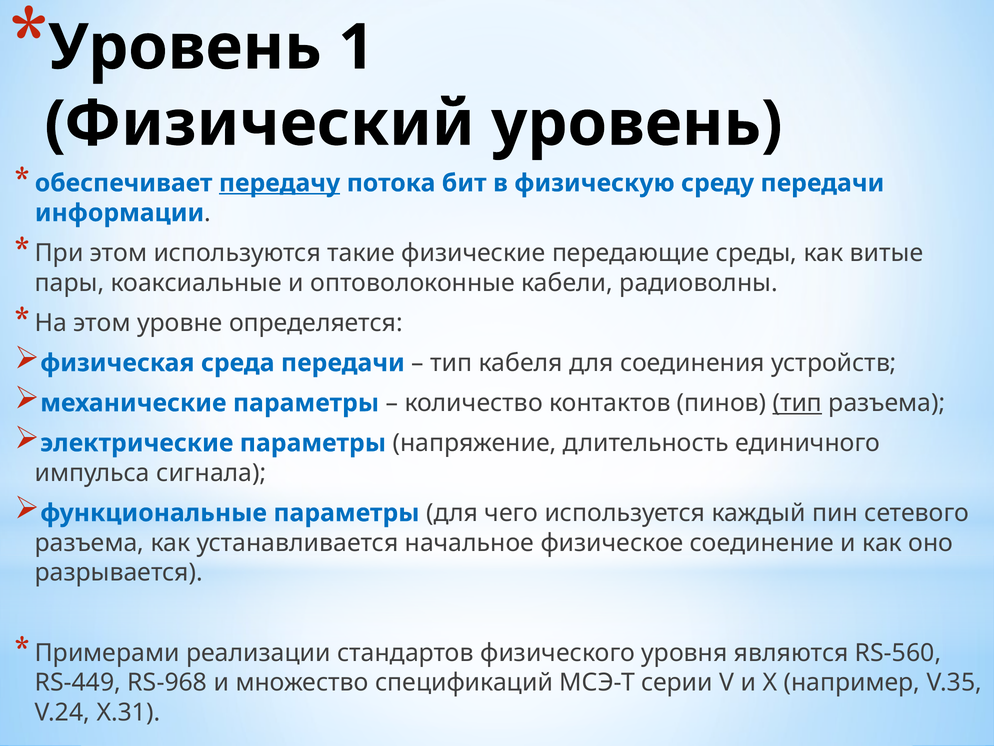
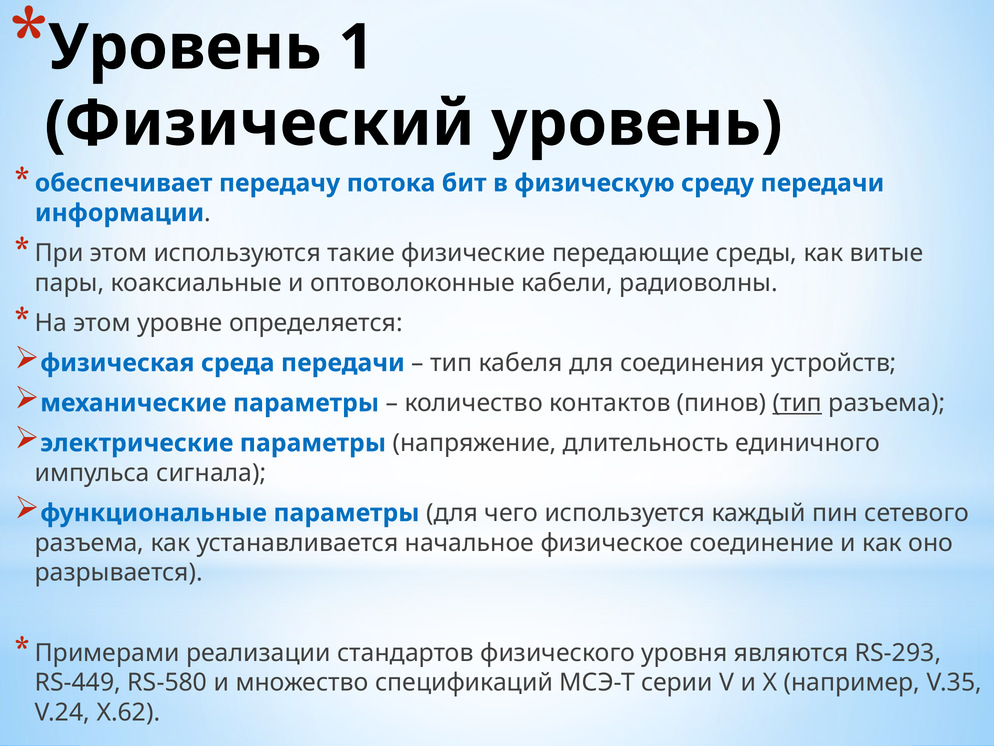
передачу underline: present -> none
RS-560: RS-560 -> RS-293
RS-968: RS-968 -> RS-580
X.31: X.31 -> X.62
